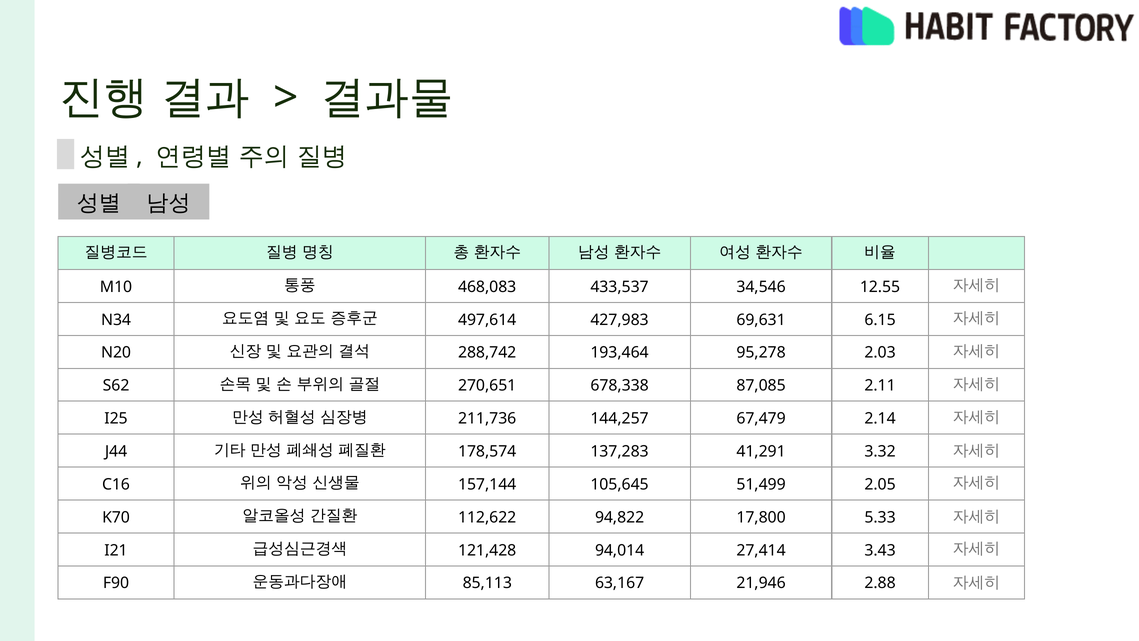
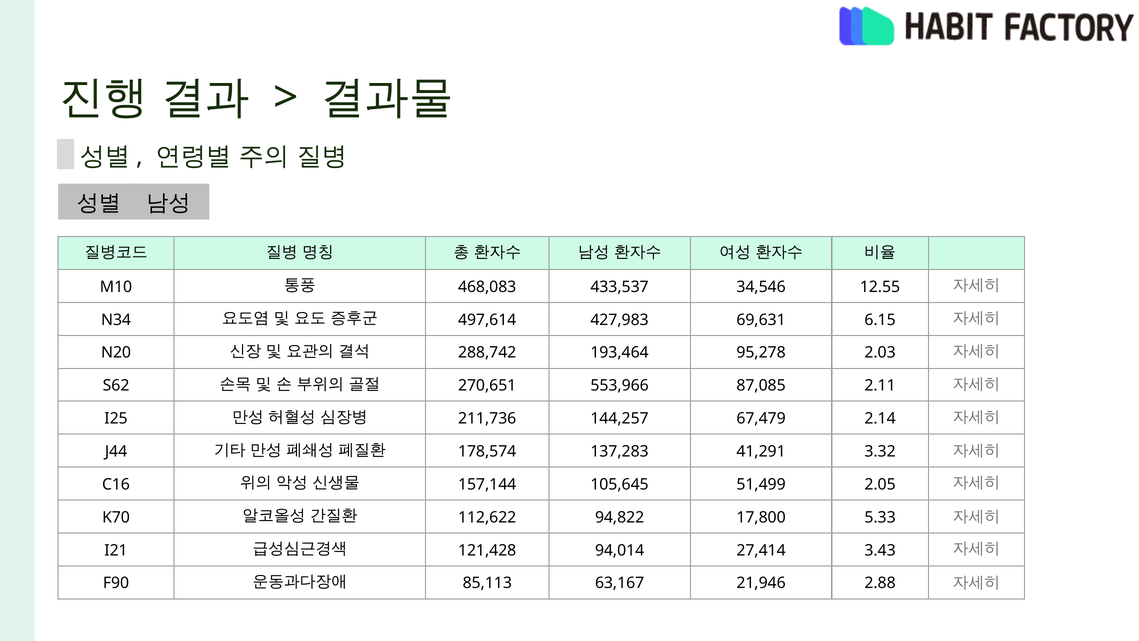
678,338: 678,338 -> 553,966
